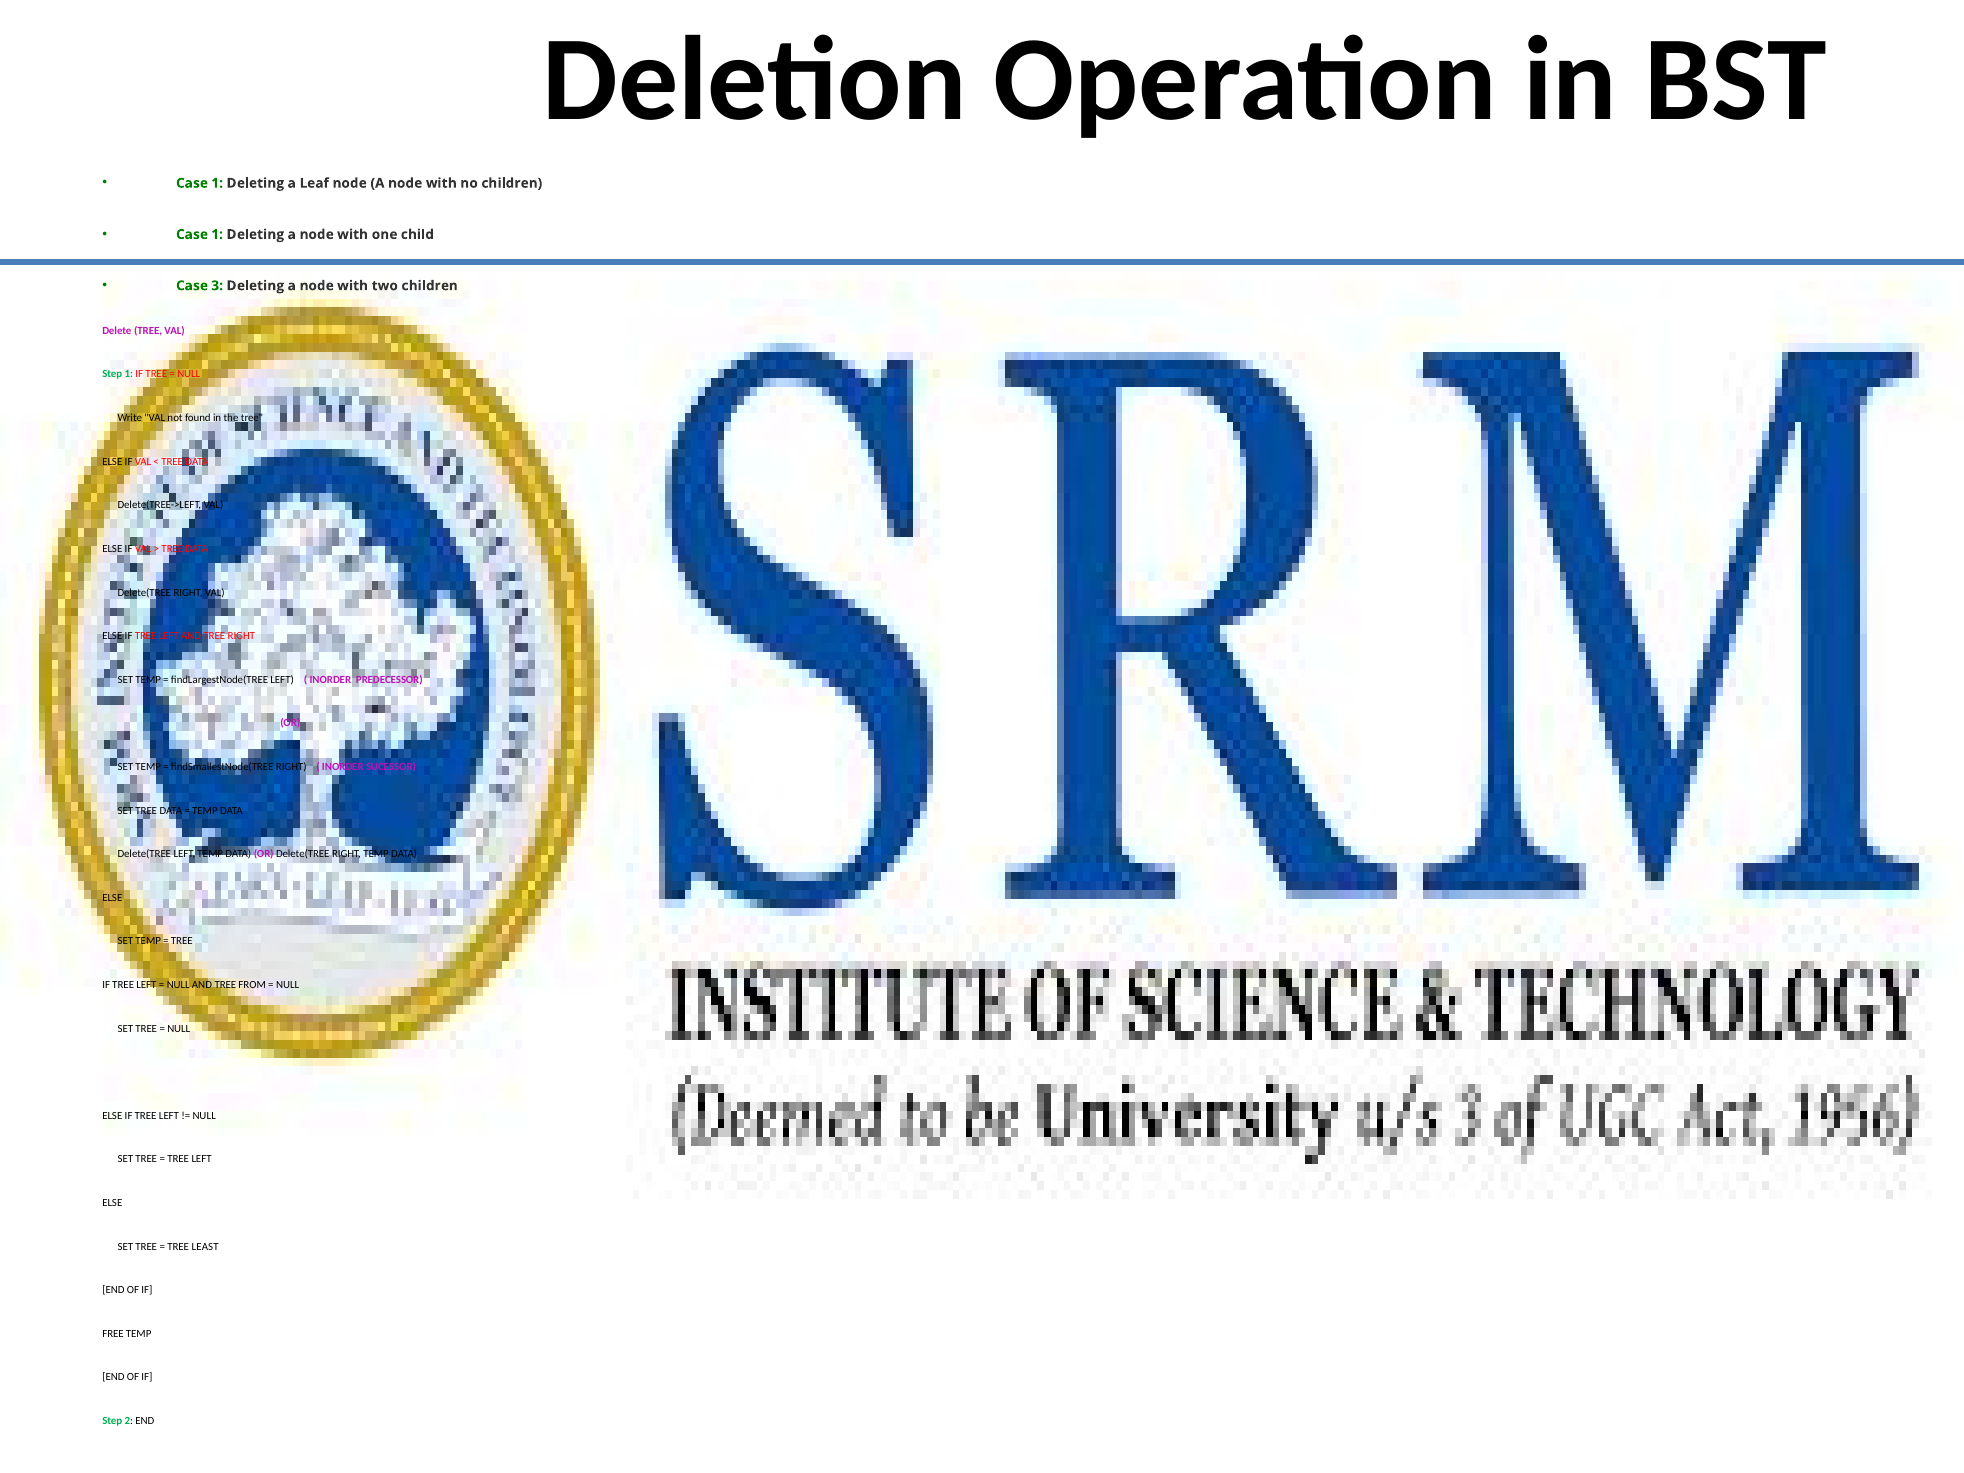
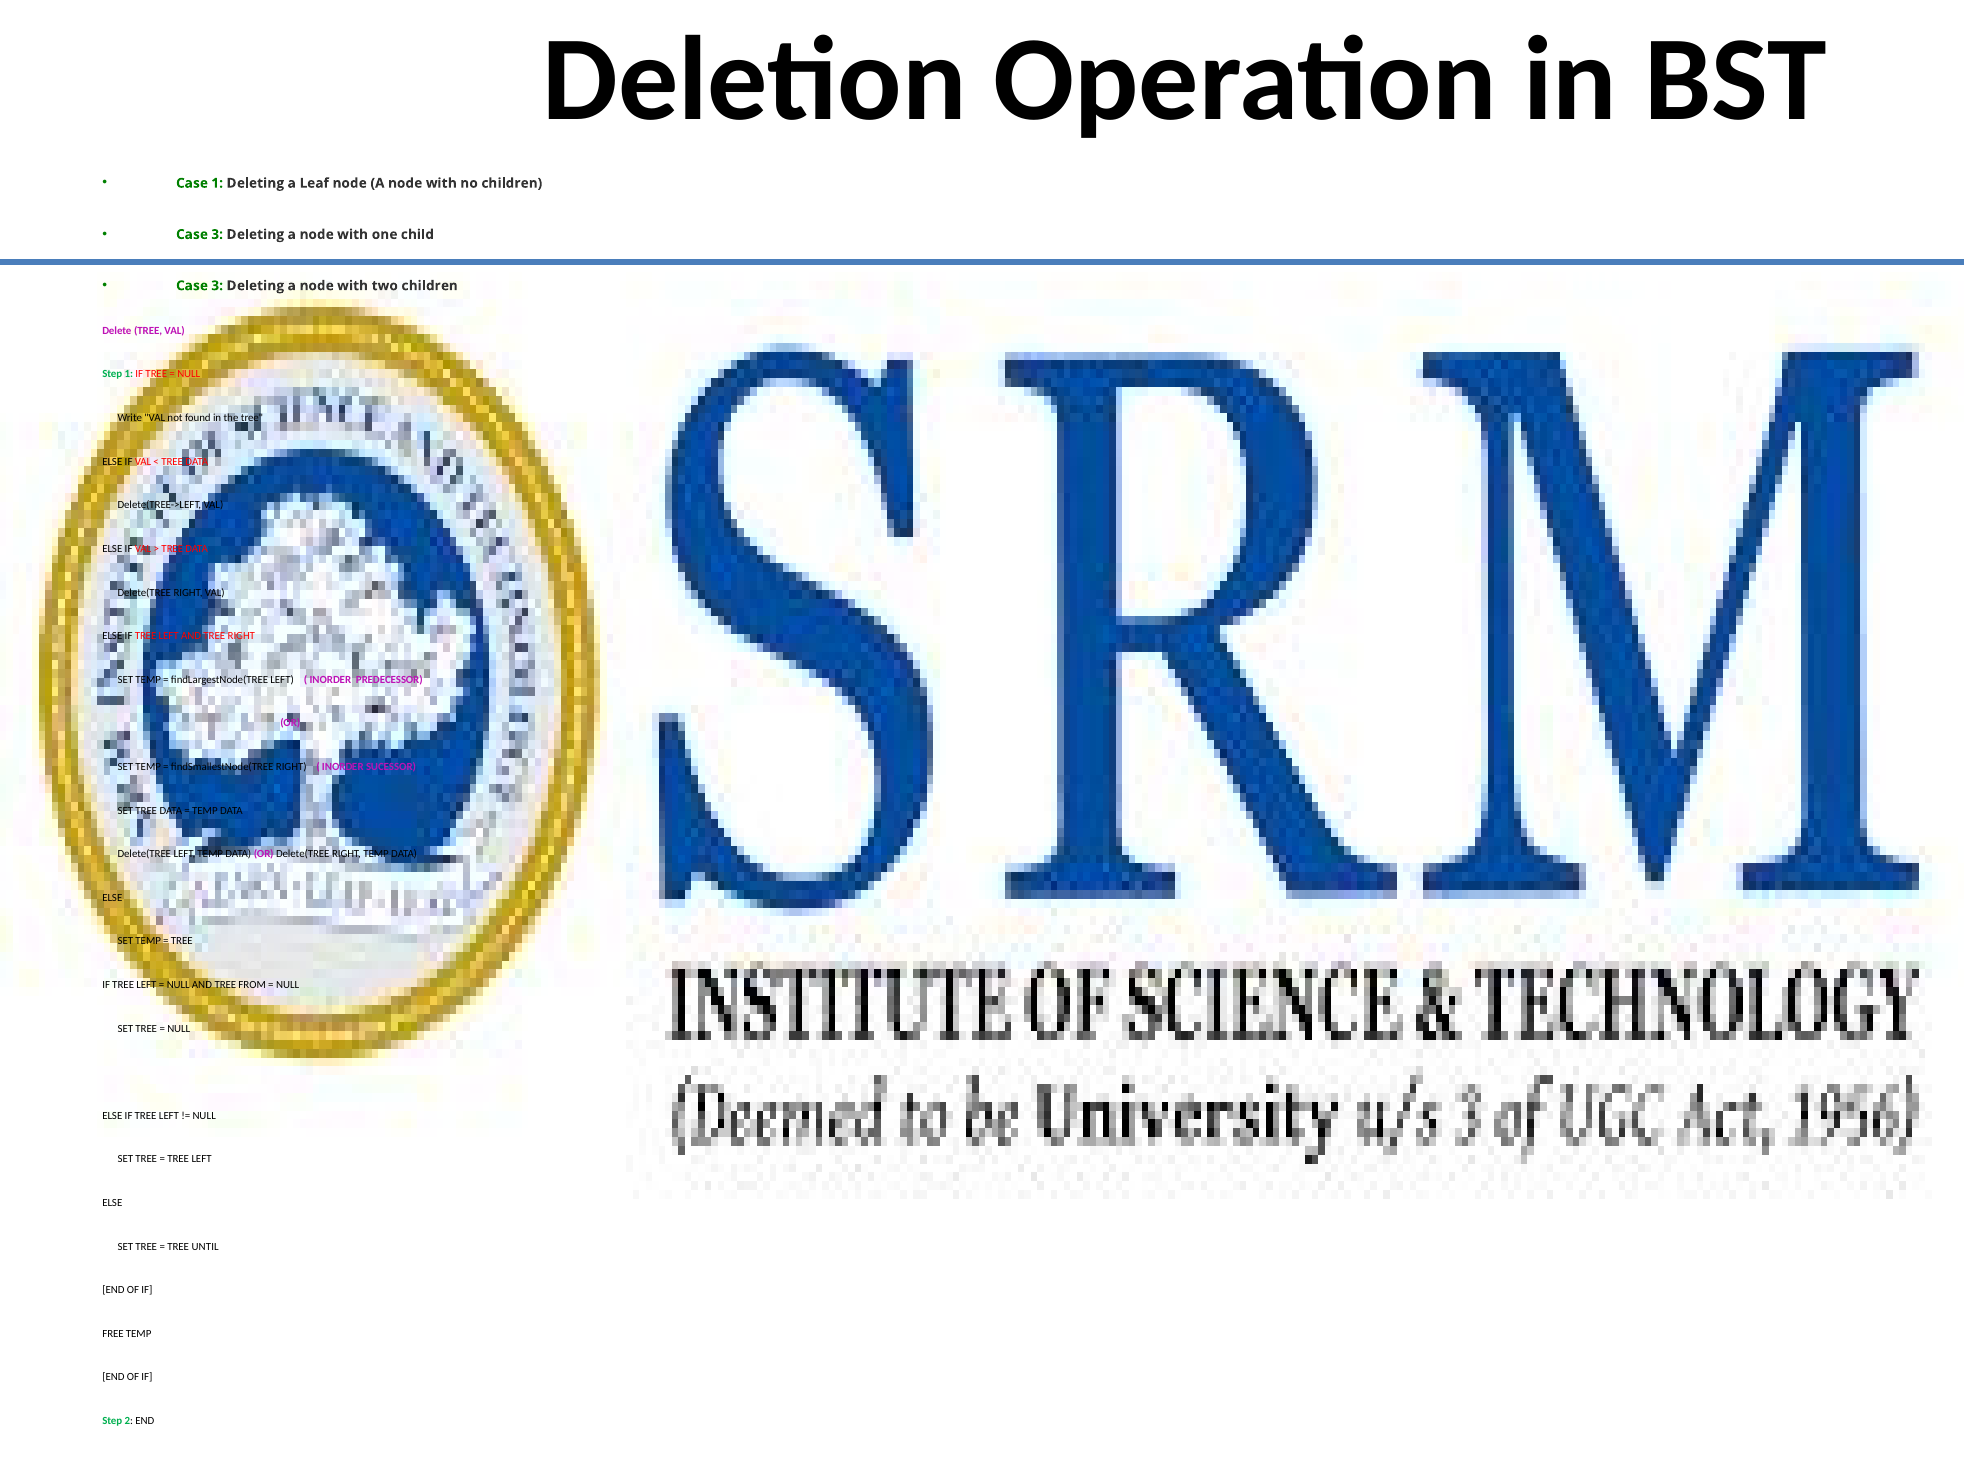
1 at (217, 234): 1 -> 3
LEAST: LEAST -> UNTIL
